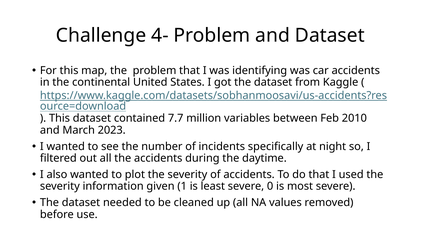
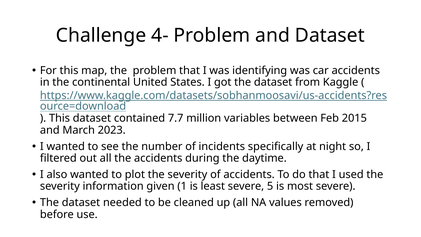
2010: 2010 -> 2015
0: 0 -> 5
